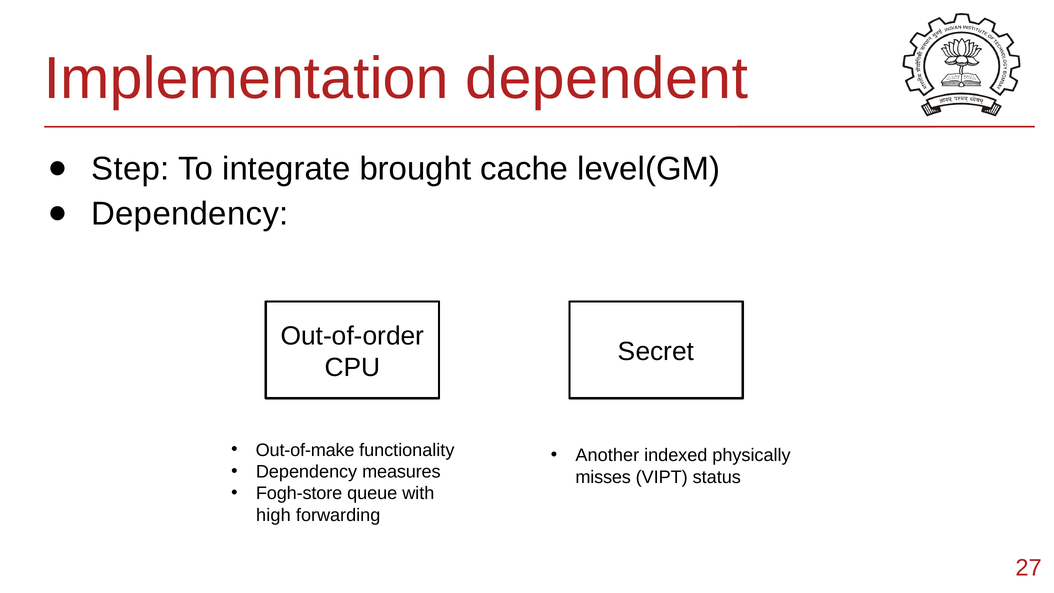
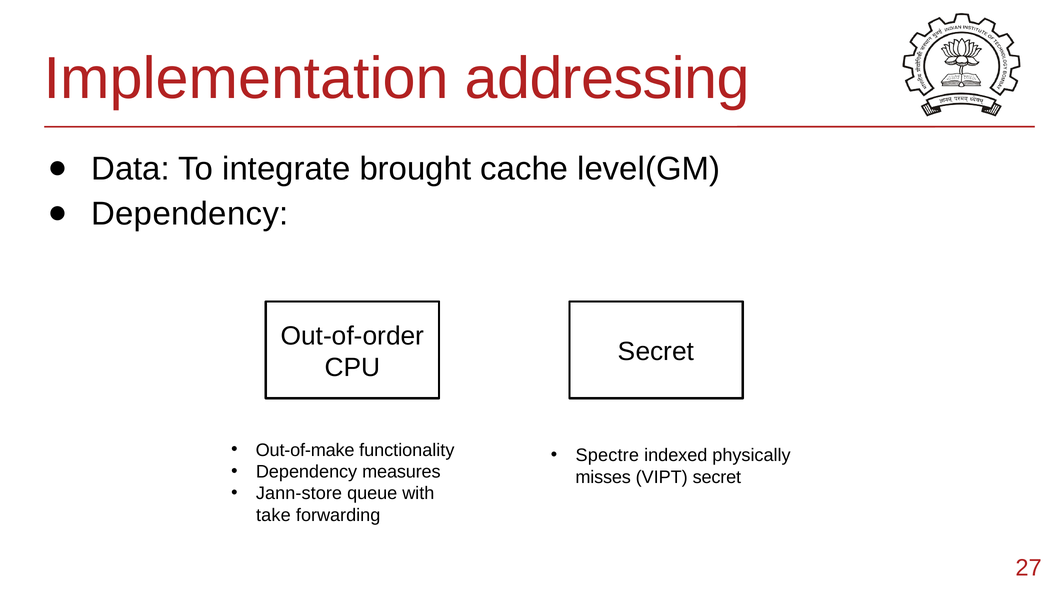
dependent: dependent -> addressing
Step: Step -> Data
Another: Another -> Spectre
VIPT status: status -> secret
Fogh-store: Fogh-store -> Jann-store
high: high -> take
